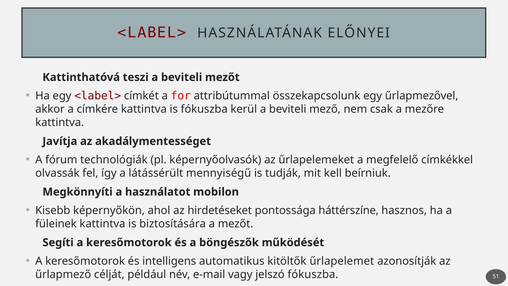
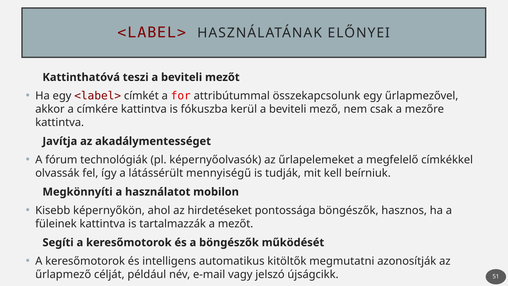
pontossága háttérszíne: háttérszíne -> böngészők
biztosítására: biztosítására -> tartalmazzák
űrlapelemet: űrlapelemet -> megmutatni
jelszó fókuszba: fókuszba -> újságcikk
